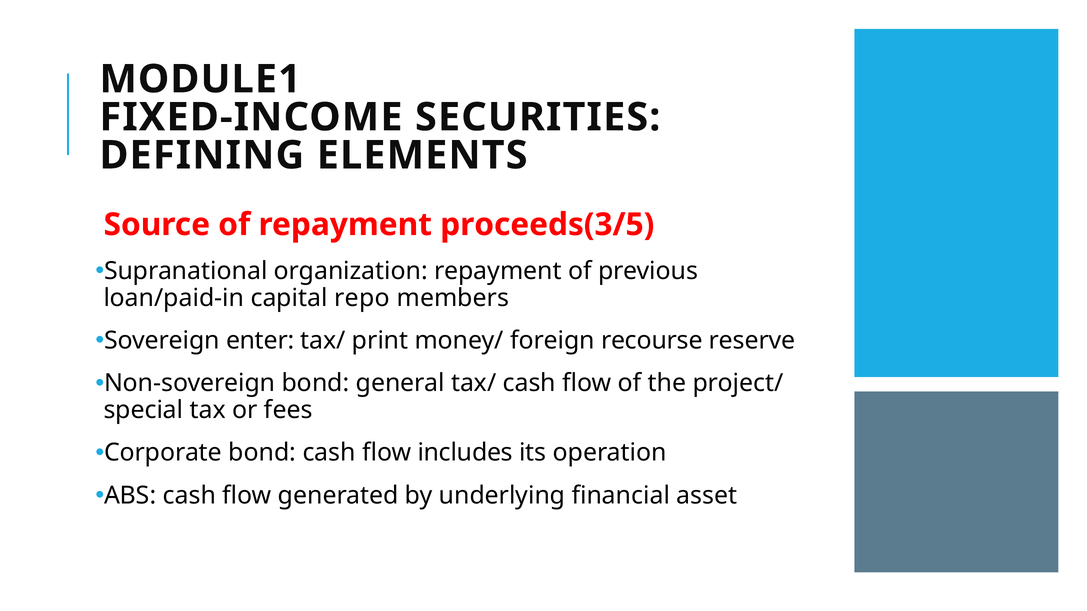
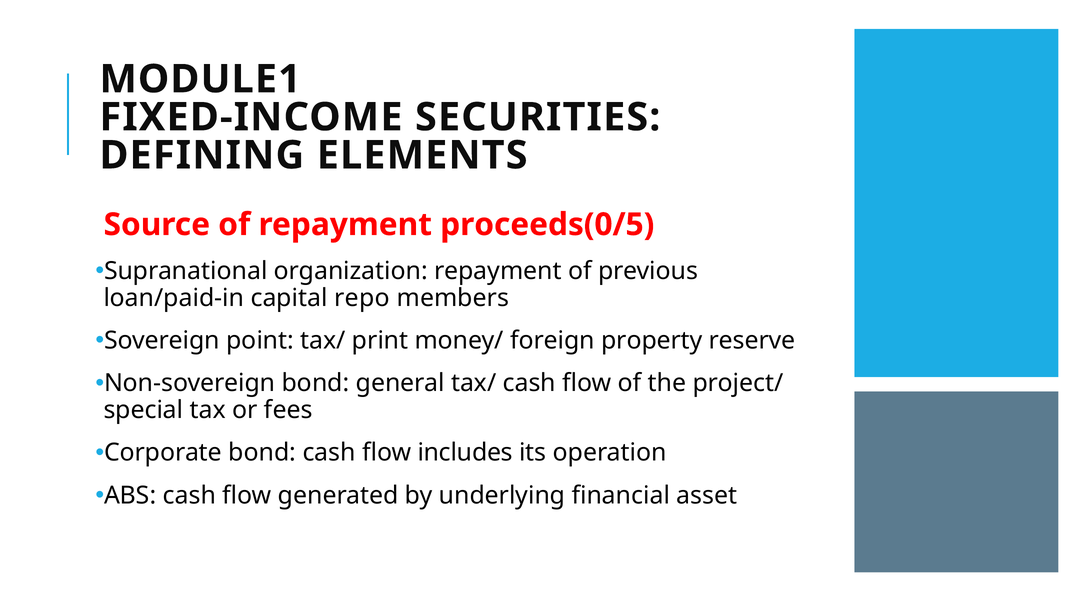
proceeds(3/5: proceeds(3/5 -> proceeds(0/5
enter: enter -> point
recourse: recourse -> property
